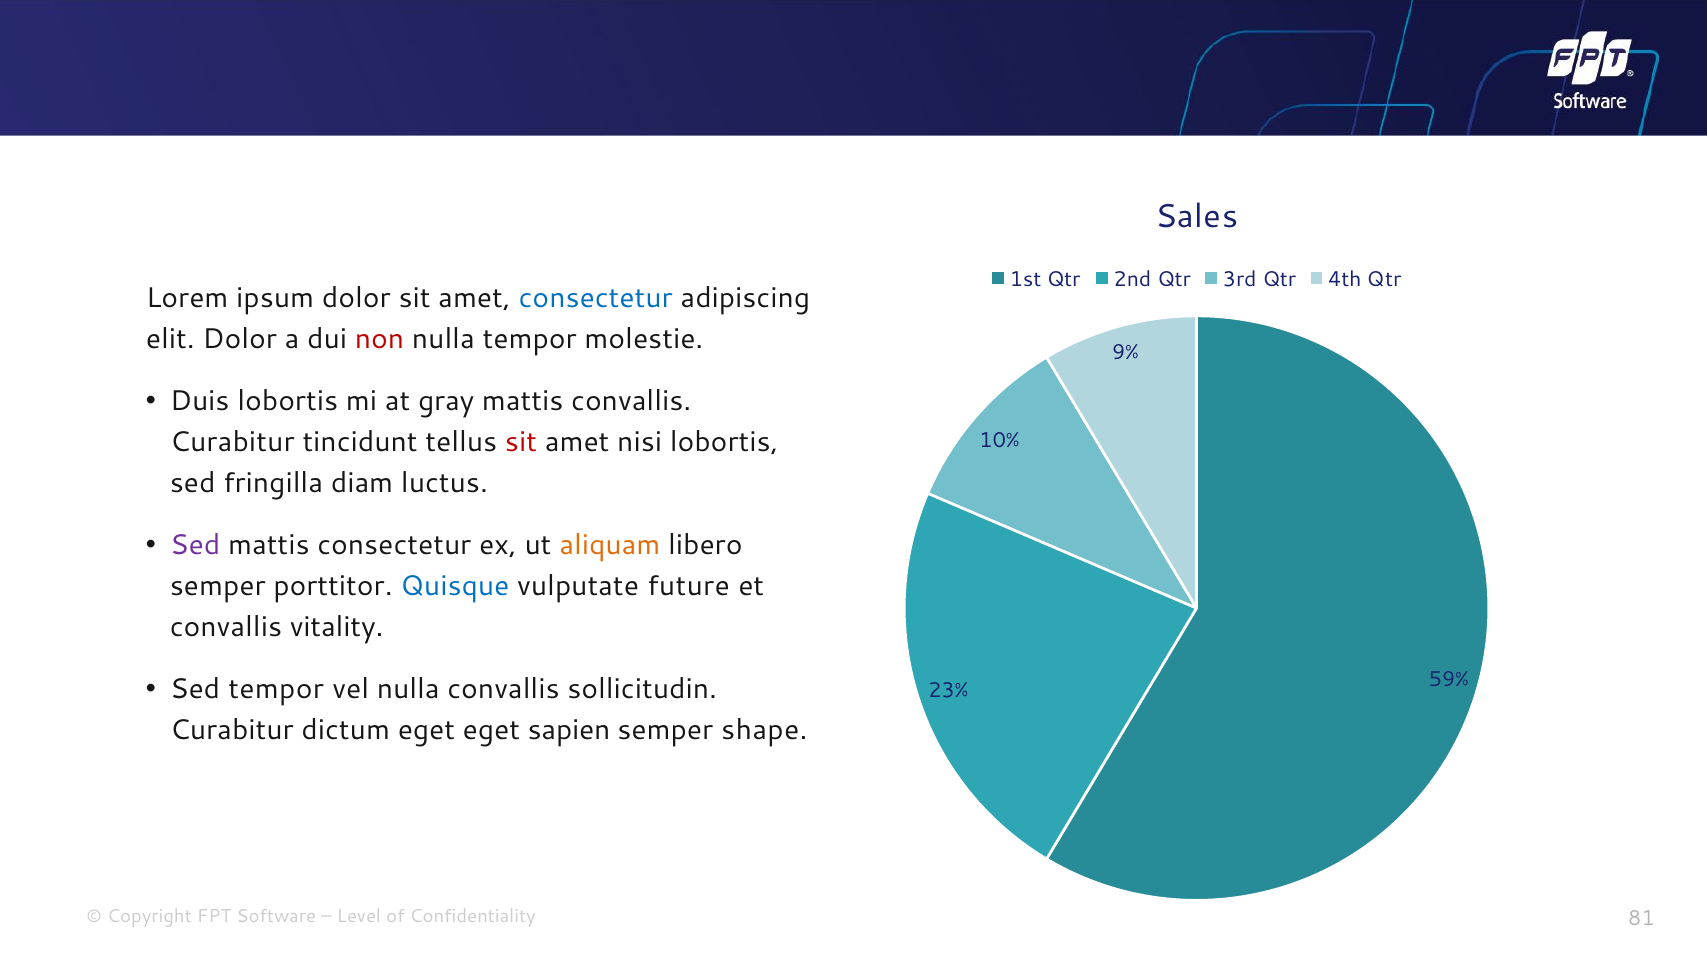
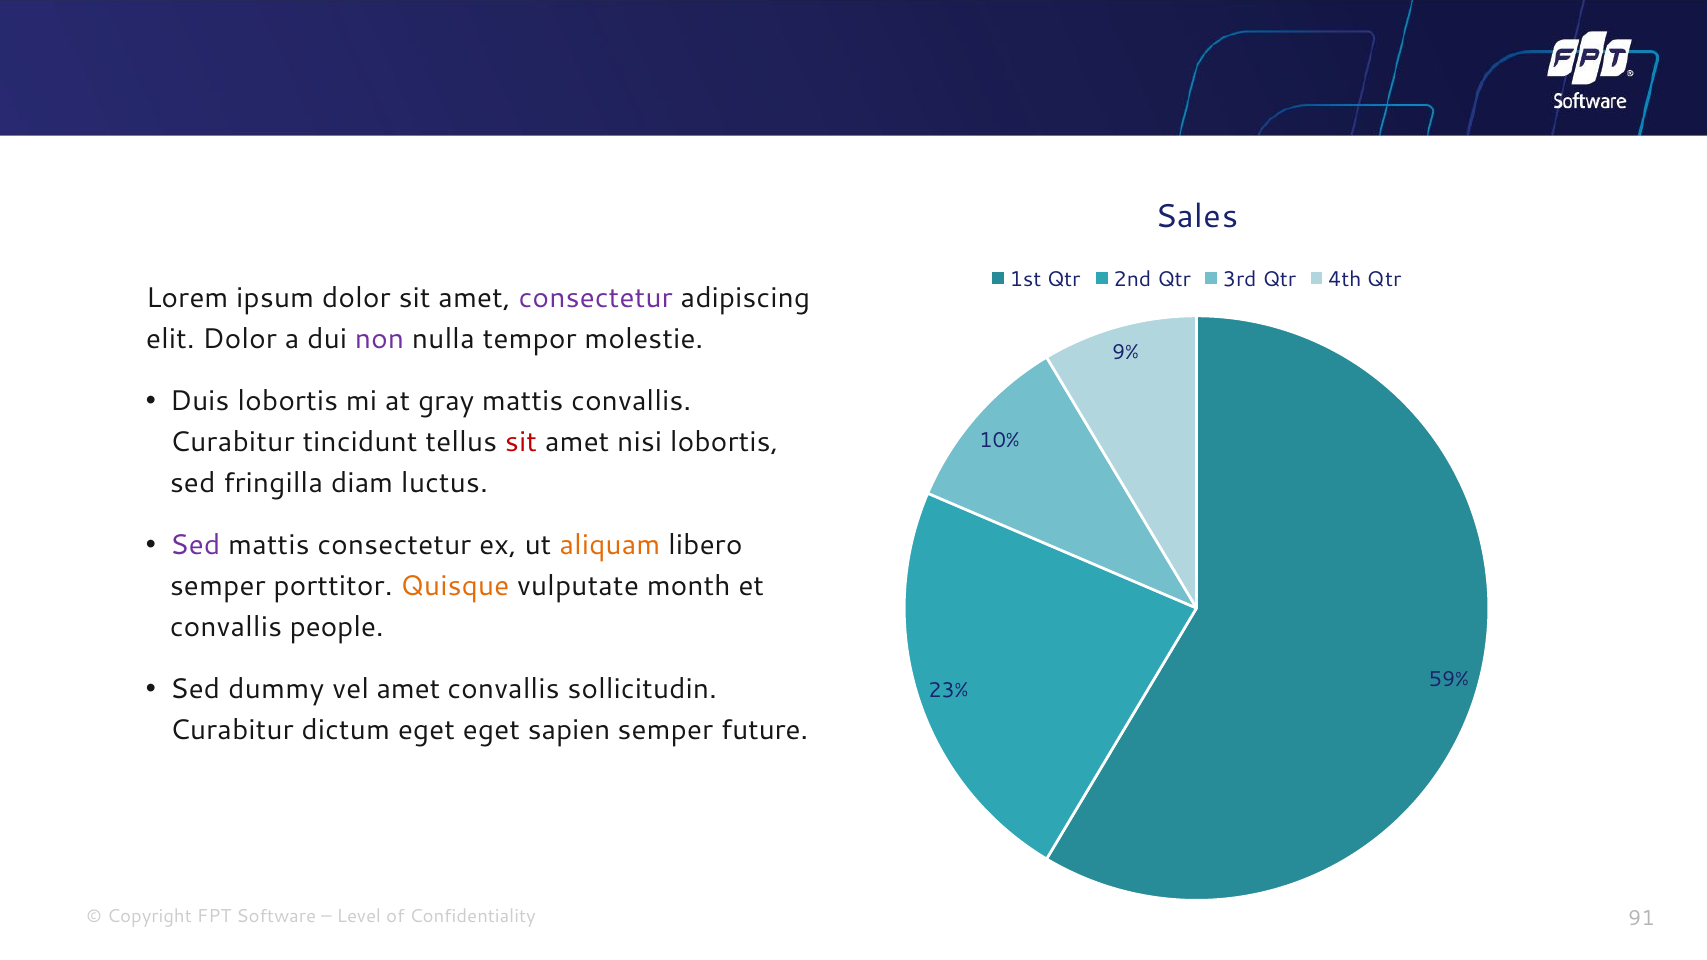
consectetur at (596, 298) colour: blue -> purple
non colour: red -> purple
Quisque colour: blue -> orange
future: future -> month
vitality: vitality -> people
Sed tempor: tempor -> dummy
vel nulla: nulla -> amet
shape: shape -> future
81: 81 -> 91
